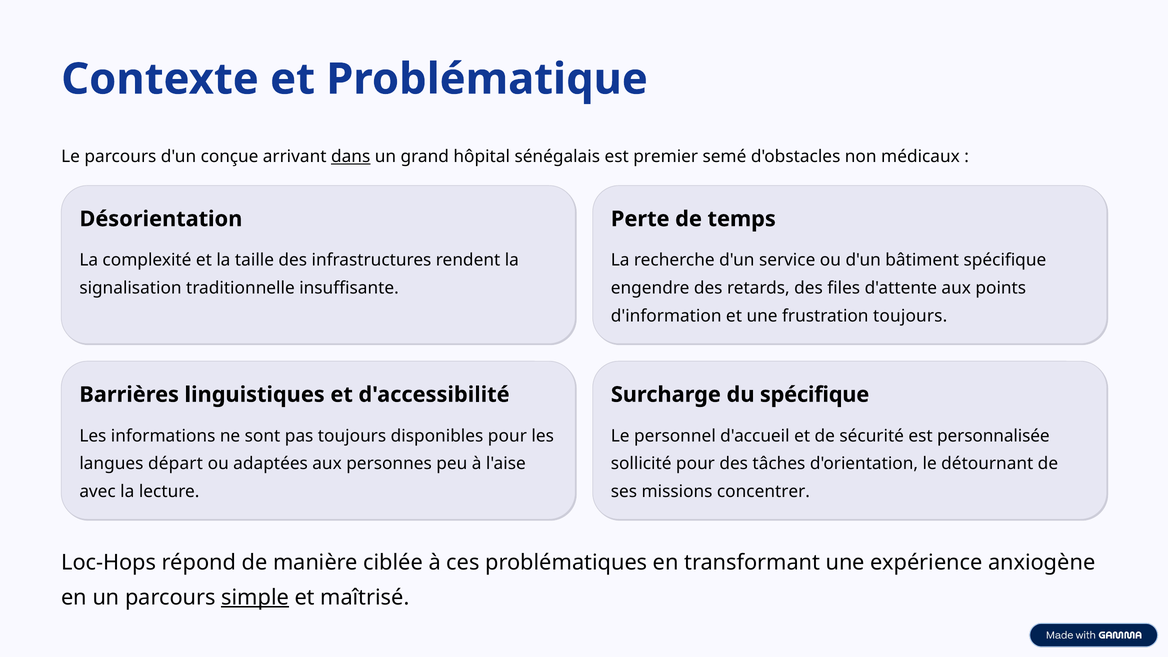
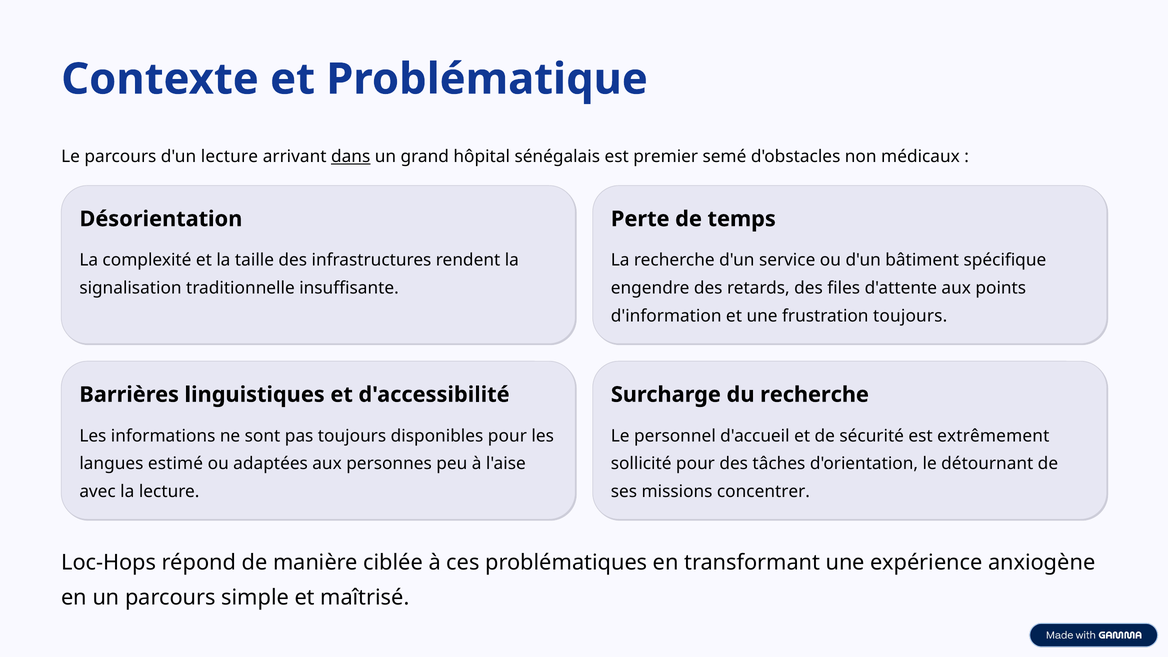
d'un conçue: conçue -> lecture
du spécifique: spécifique -> recherche
personnalisée: personnalisée -> extrêmement
départ: départ -> estimé
simple underline: present -> none
